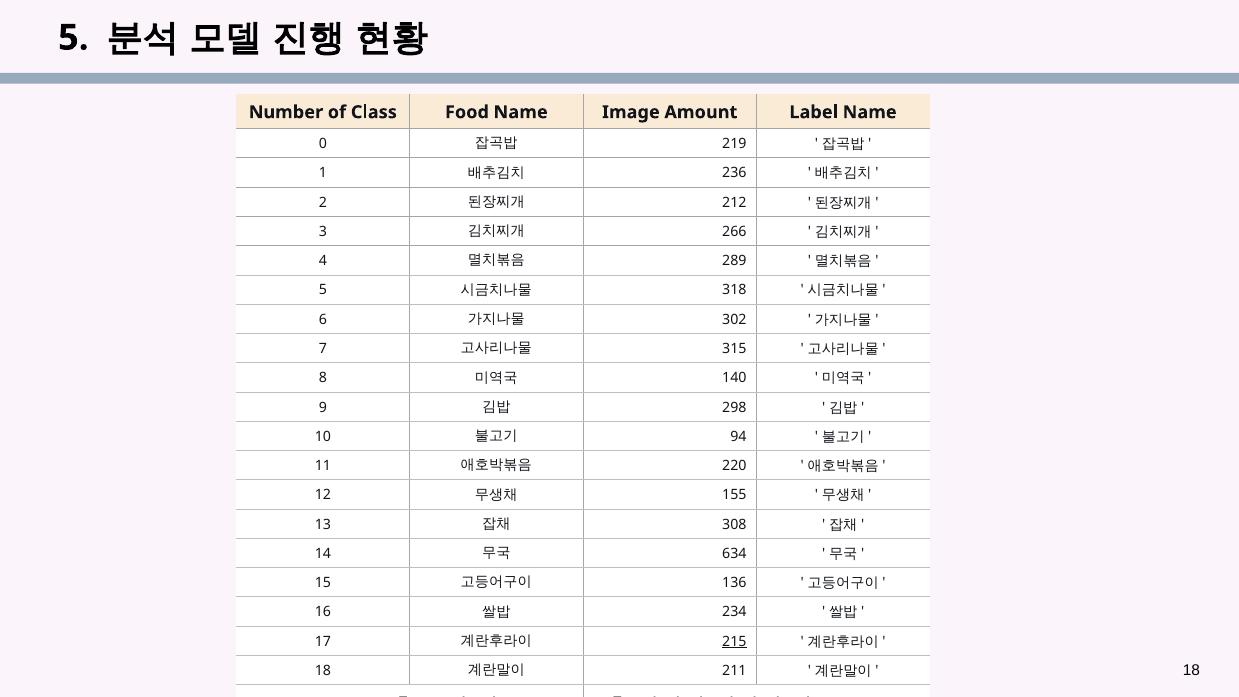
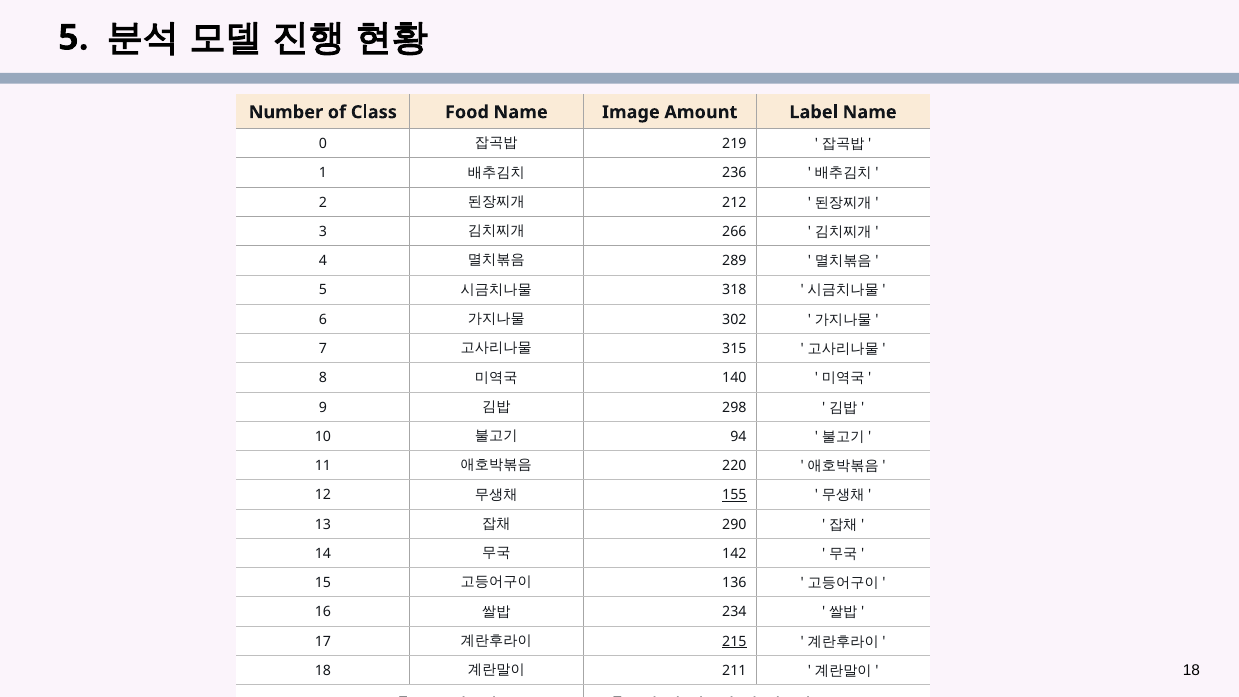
155 underline: none -> present
308: 308 -> 290
634: 634 -> 142
